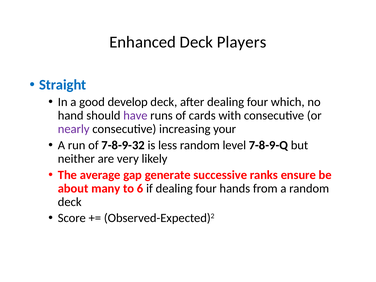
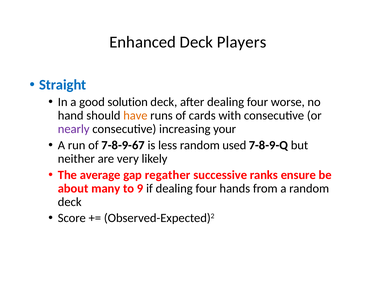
develop: develop -> solution
which: which -> worse
have colour: purple -> orange
7-8-9-32: 7-8-9-32 -> 7-8-9-67
level: level -> used
generate: generate -> regather
6: 6 -> 9
